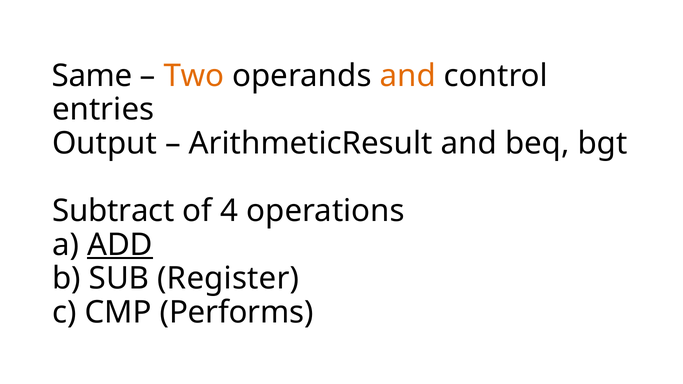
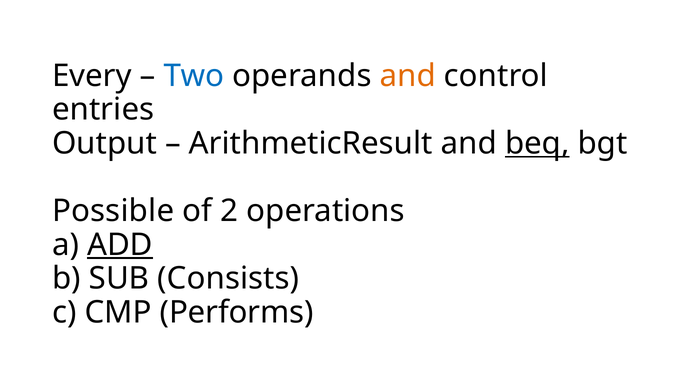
Same: Same -> Every
Two colour: orange -> blue
beq underline: none -> present
Subtract: Subtract -> Possible
4: 4 -> 2
Register: Register -> Consists
